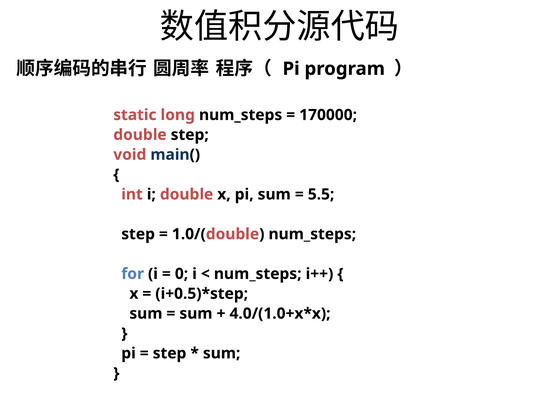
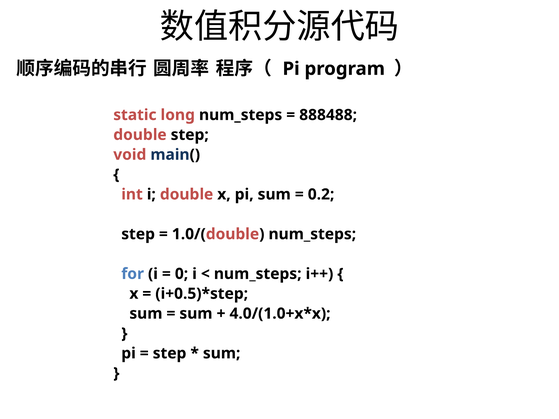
170000: 170000 -> 888488
5.5: 5.5 -> 0.2
